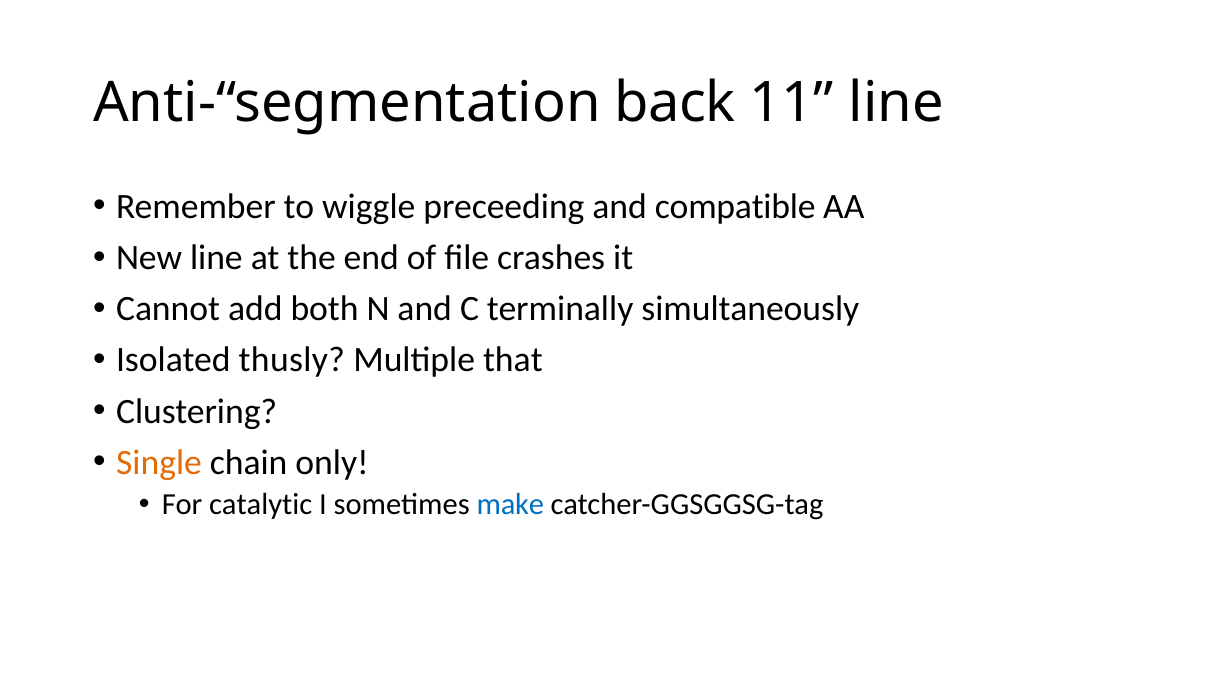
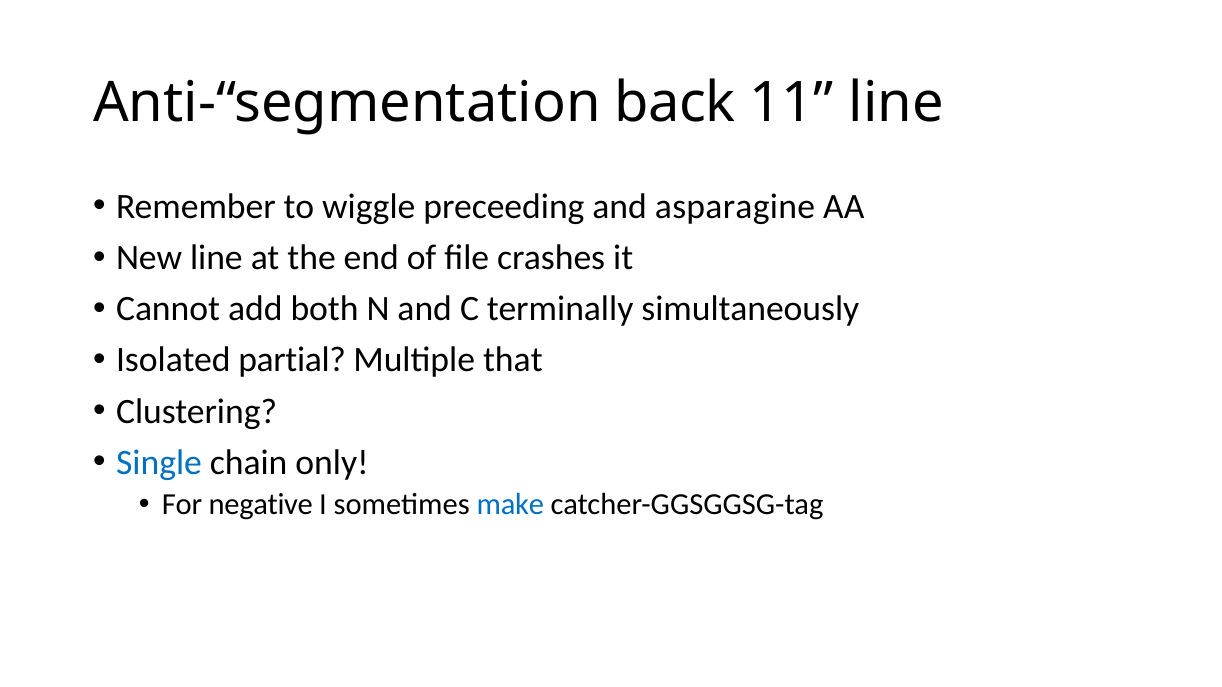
compatible: compatible -> asparagine
thusly: thusly -> partial
Single colour: orange -> blue
catalytic: catalytic -> negative
